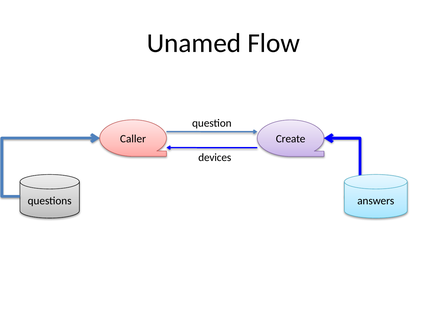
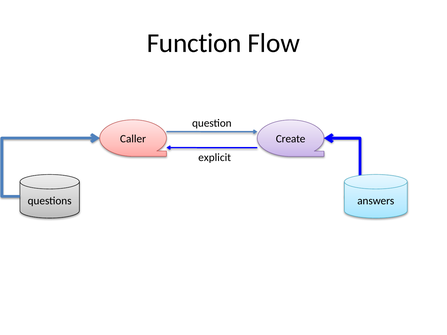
Unamed: Unamed -> Function
devices: devices -> explicit
